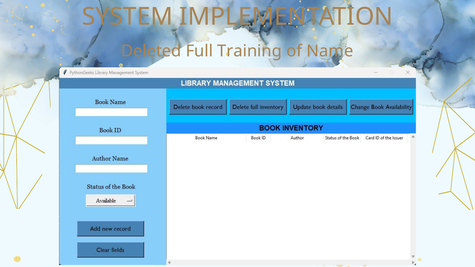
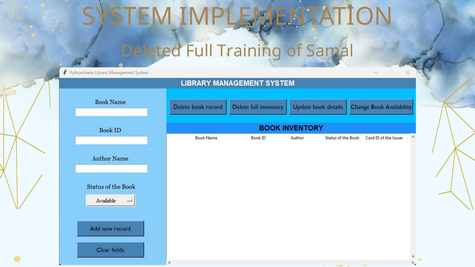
Name: Name -> Samal
